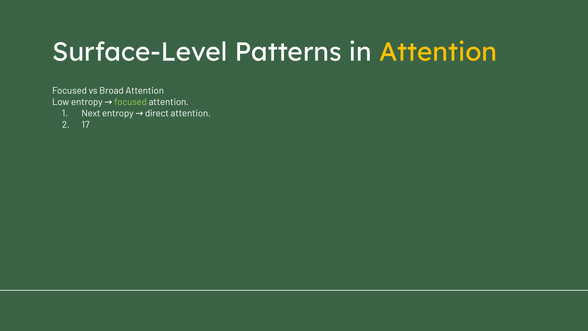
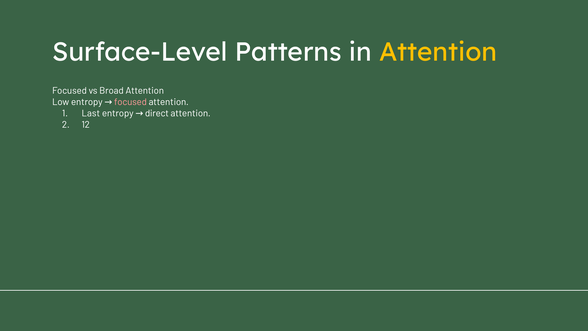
focused at (130, 102) colour: light green -> pink
Next: Next -> Last
17: 17 -> 12
